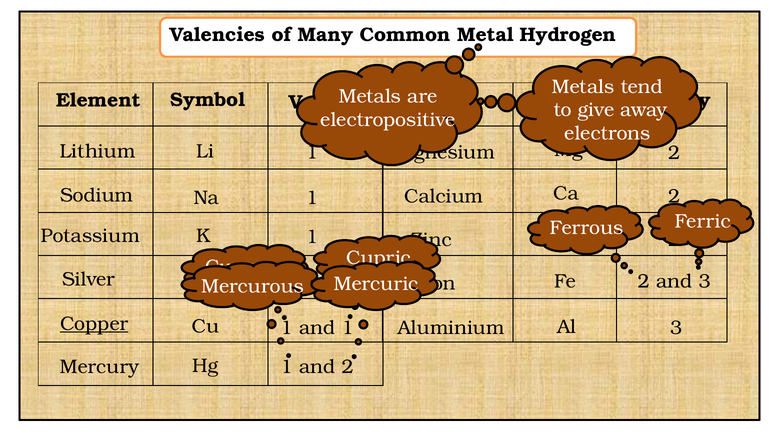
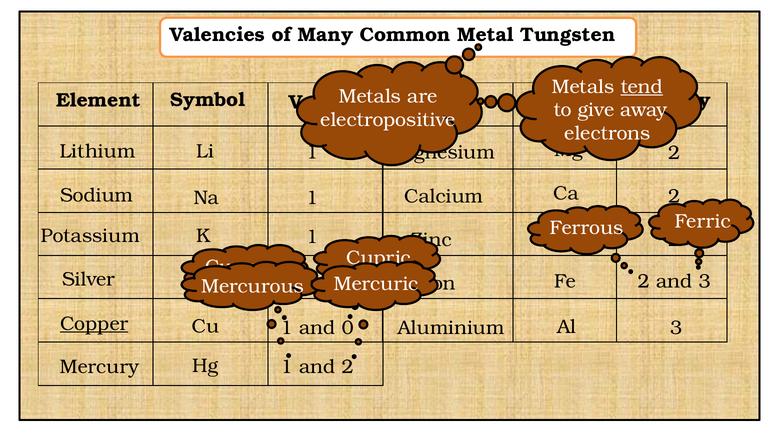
Hydrogen: Hydrogen -> Tungsten
tend underline: none -> present
and 1: 1 -> 0
